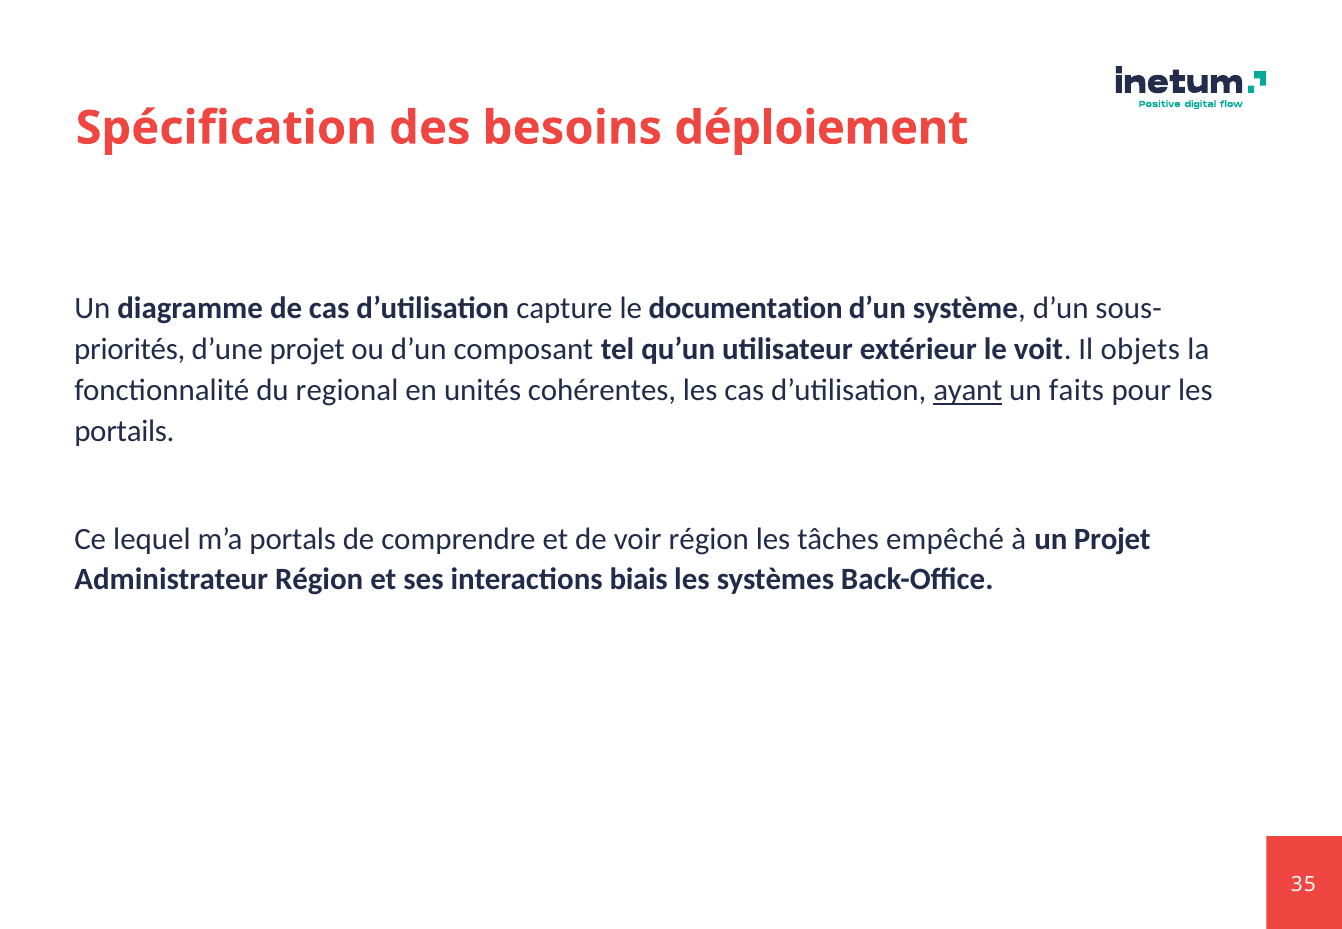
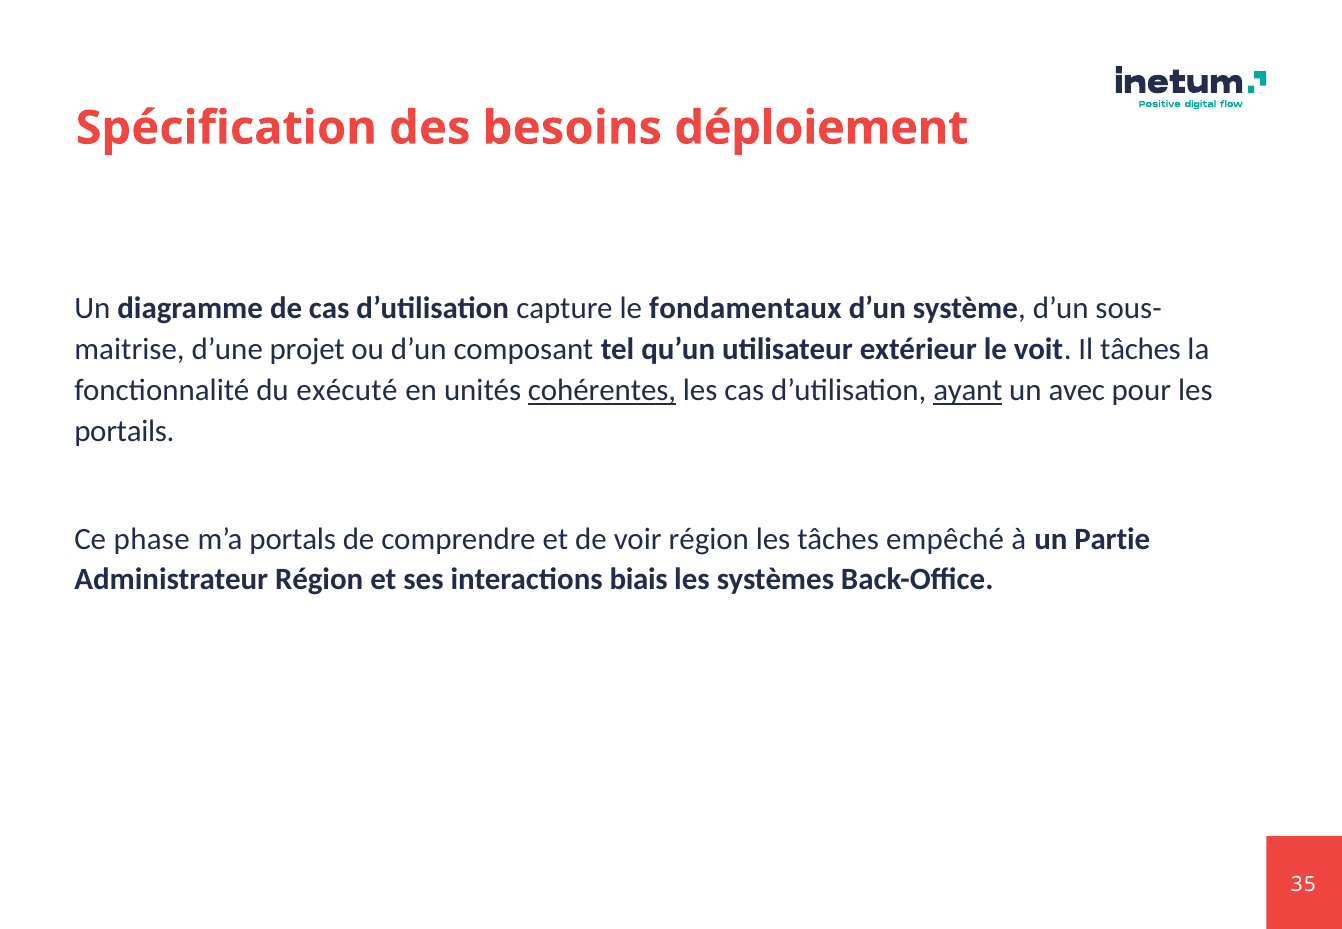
documentation: documentation -> fondamentaux
priorités: priorités -> maitrise
Il objets: objets -> tâches
regional: regional -> exécuté
cohérentes underline: none -> present
faits: faits -> avec
lequel: lequel -> phase
un Projet: Projet -> Partie
